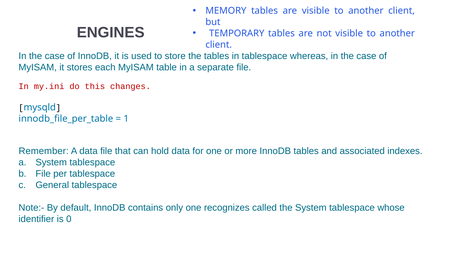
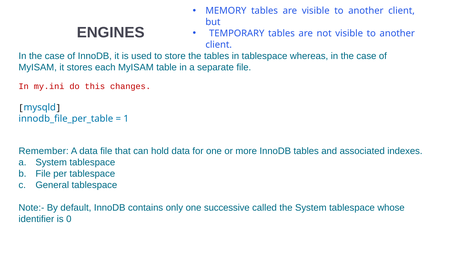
recognizes: recognizes -> successive
